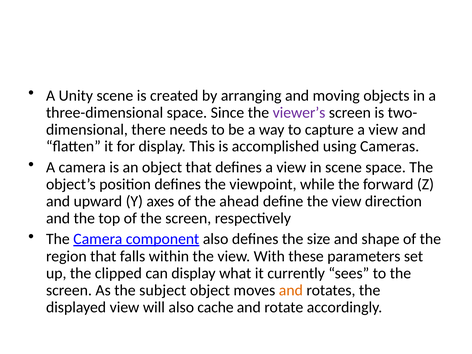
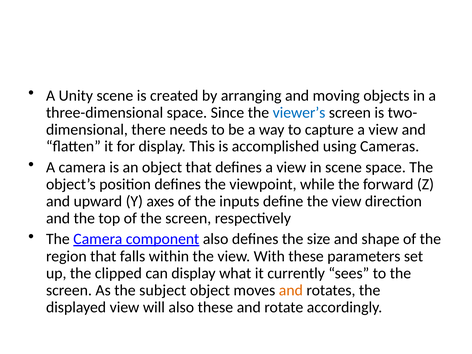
viewer’s colour: purple -> blue
ahead: ahead -> inputs
also cache: cache -> these
